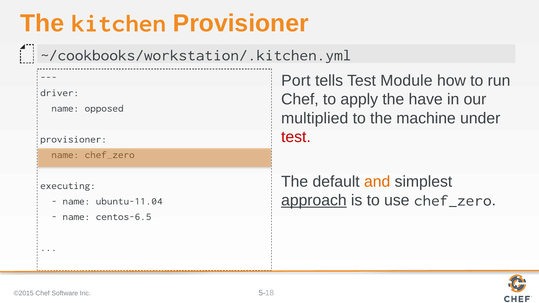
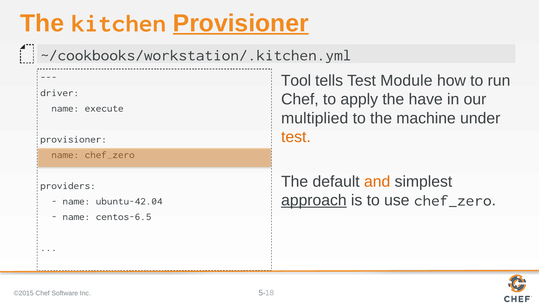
Provisioner at (241, 23) underline: none -> present
Port: Port -> Tool
opposed: opposed -> execute
test at (296, 137) colour: red -> orange
executing: executing -> providers
ubuntu-11.04: ubuntu-11.04 -> ubuntu-42.04
